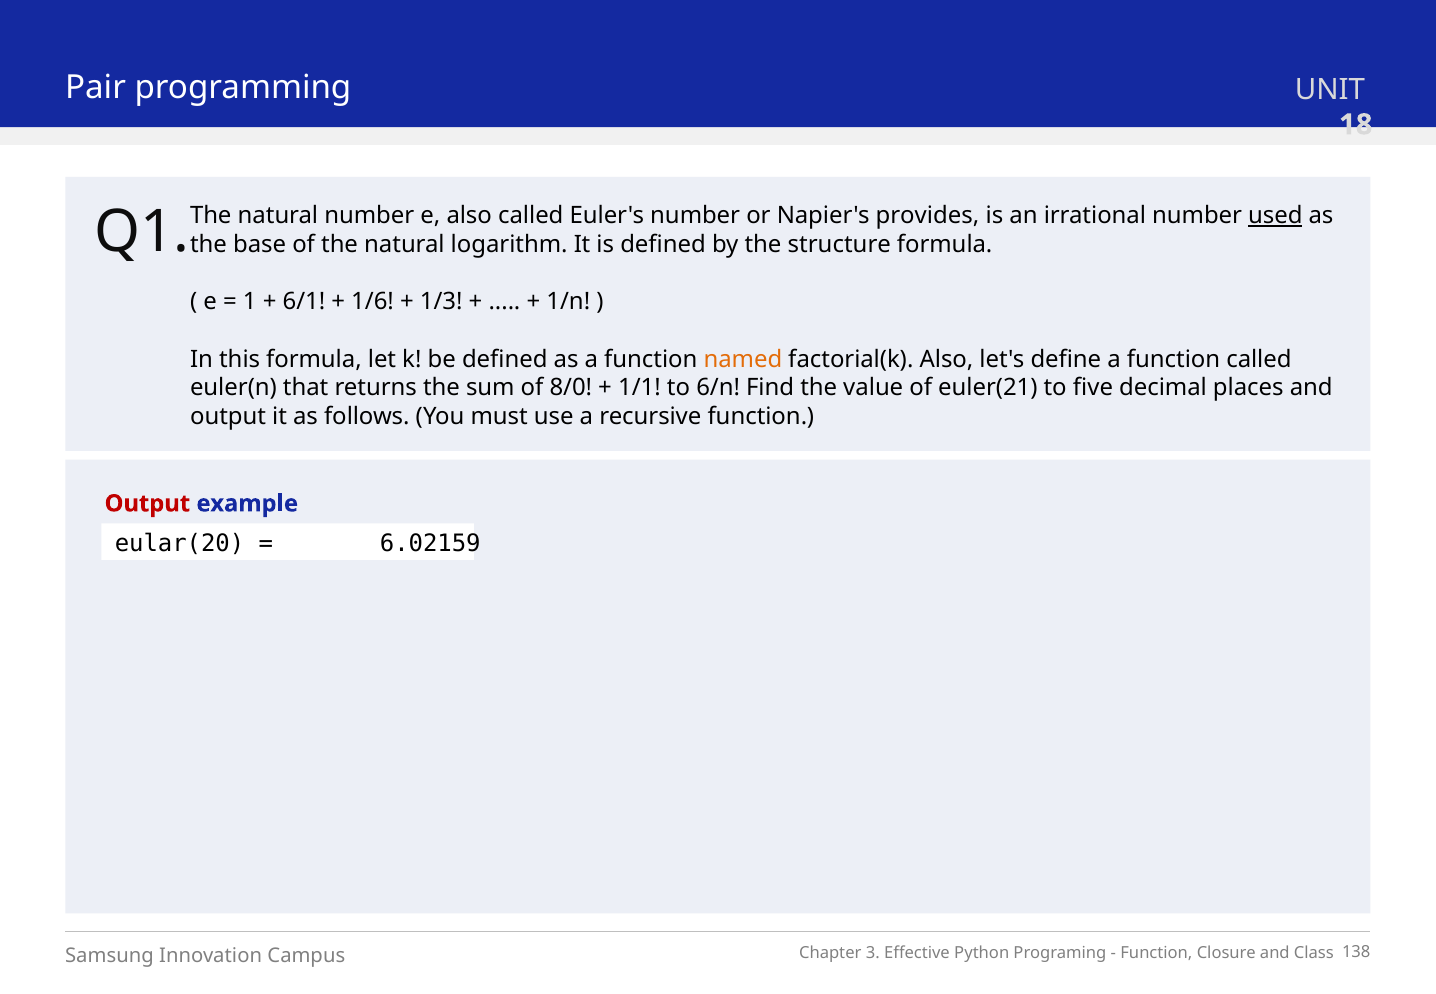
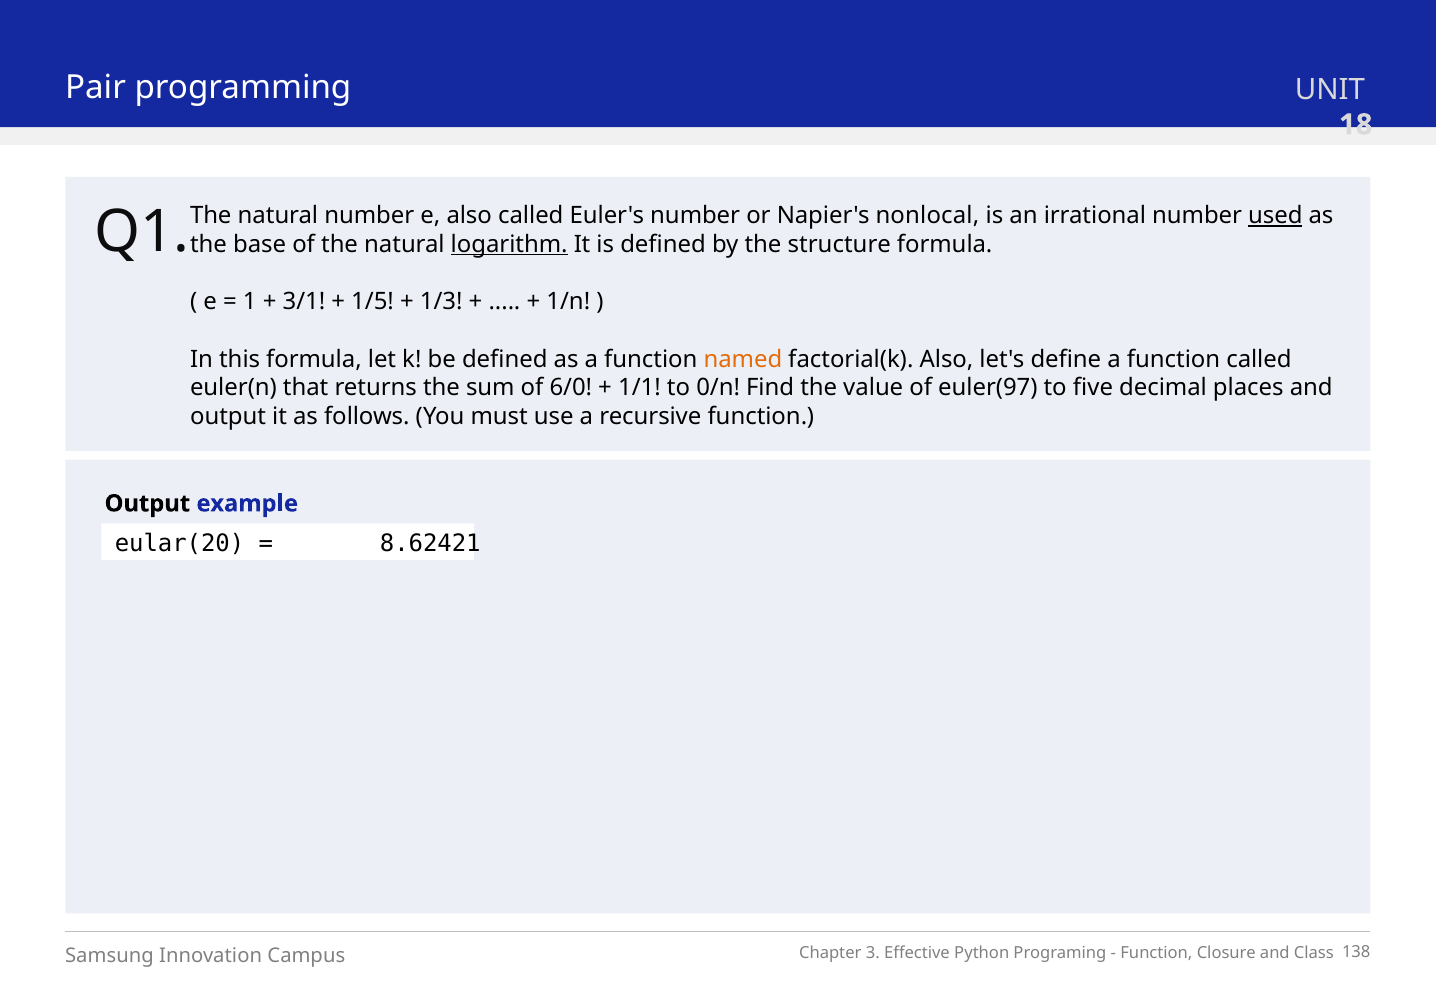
provides: provides -> nonlocal
logarithm underline: none -> present
6/1: 6/1 -> 3/1
1/6: 1/6 -> 1/5
8/0: 8/0 -> 6/0
6/n: 6/n -> 0/n
euler(21: euler(21 -> euler(97
Output at (147, 504) colour: red -> black
6.02159: 6.02159 -> 8.62421
